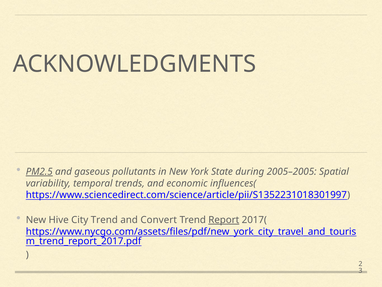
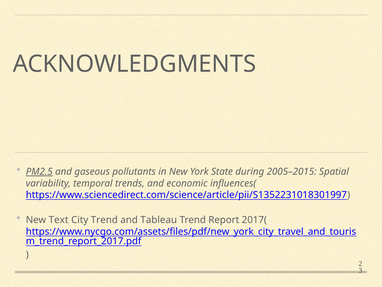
2005–2005: 2005–2005 -> 2005–2015
Hive: Hive -> Text
Convert: Convert -> Tableau
Report underline: present -> none
